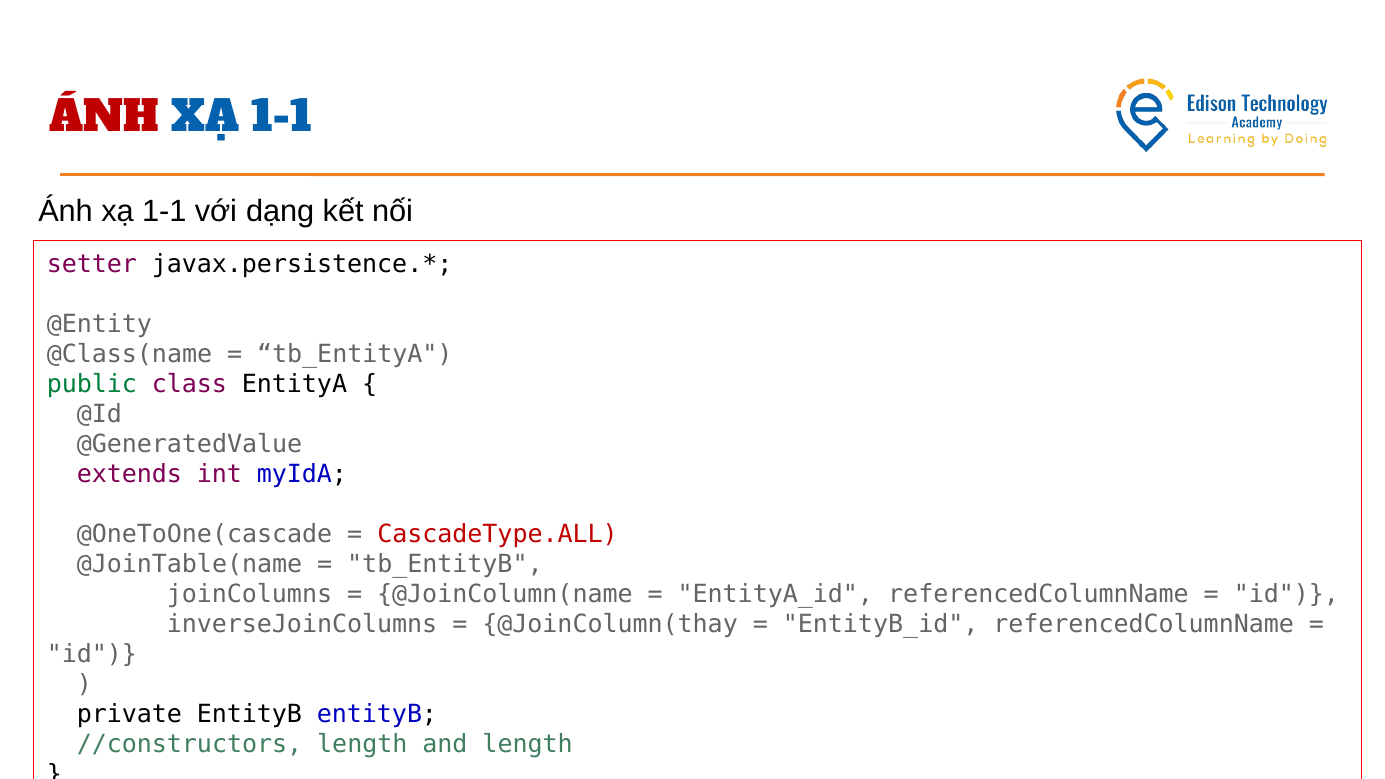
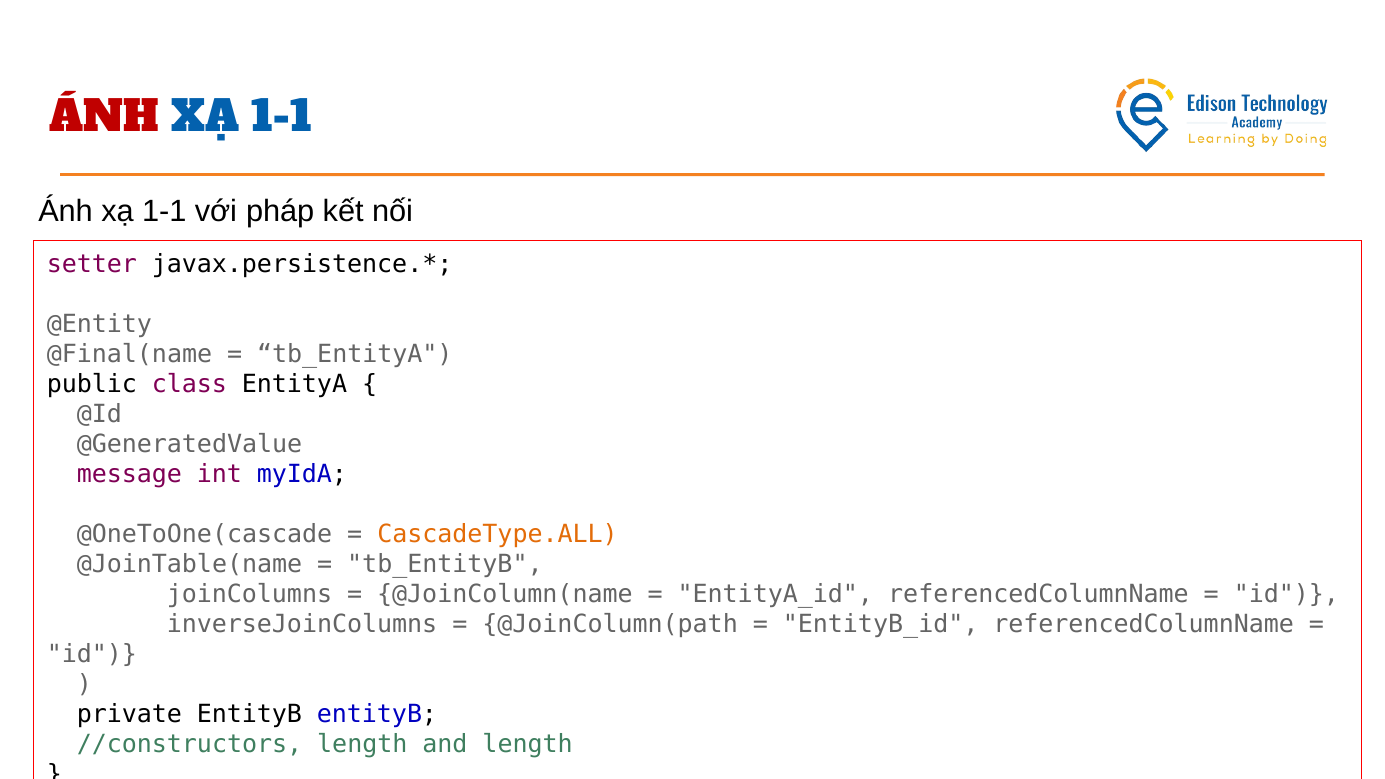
dạng: dạng -> pháp
@Class(name: @Class(name -> @Final(name
public colour: green -> black
extends: extends -> message
CascadeType.ALL colour: red -> orange
@JoinColumn(thay: @JoinColumn(thay -> @JoinColumn(path
